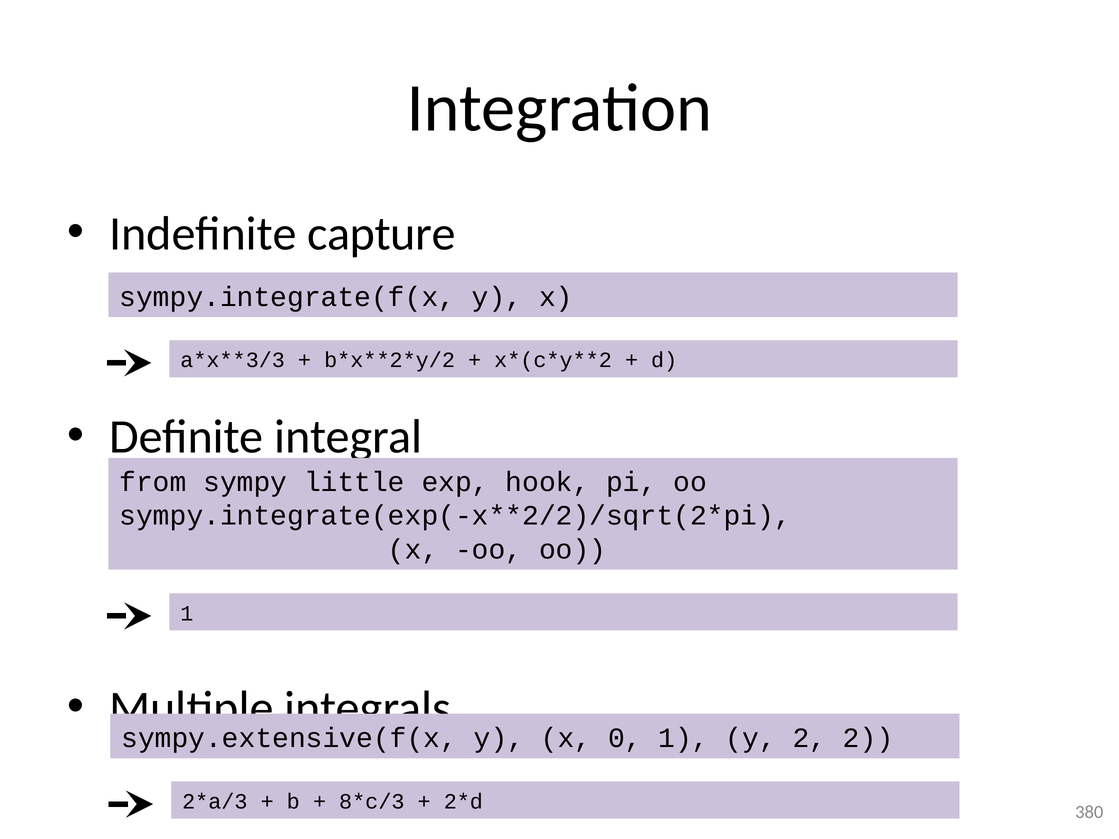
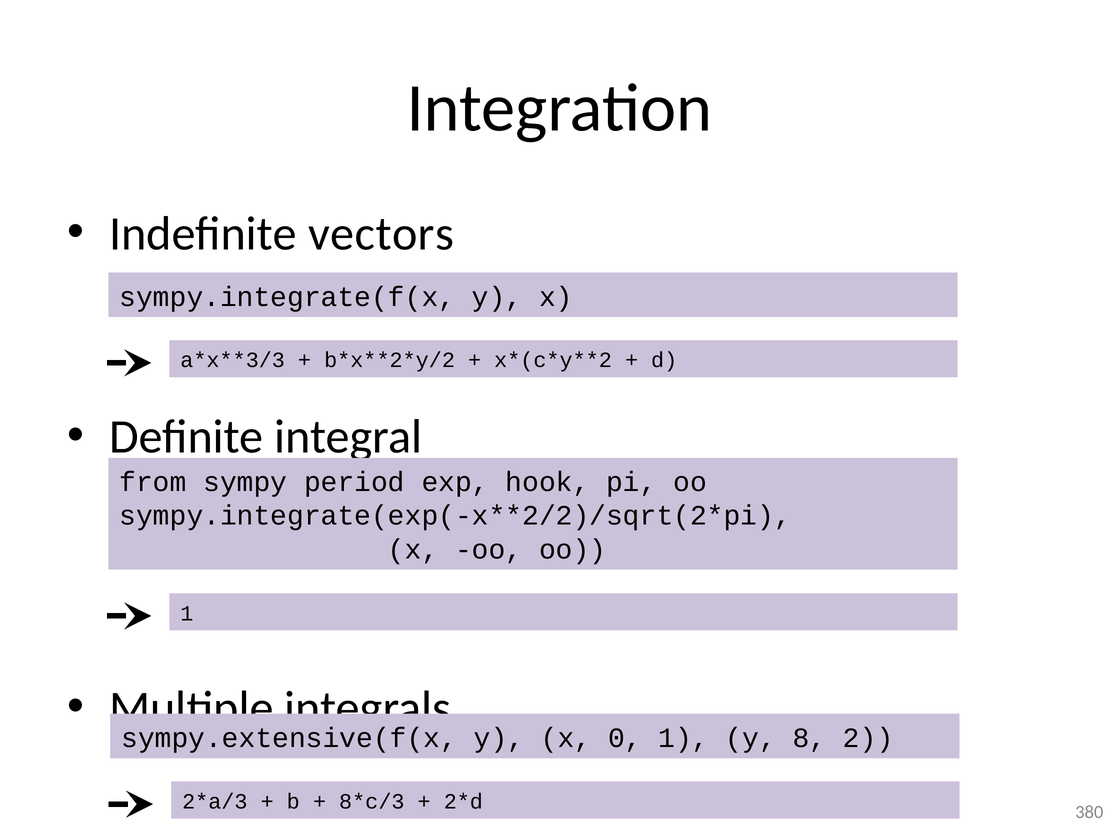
capture: capture -> vectors
little: little -> period
y 2: 2 -> 8
